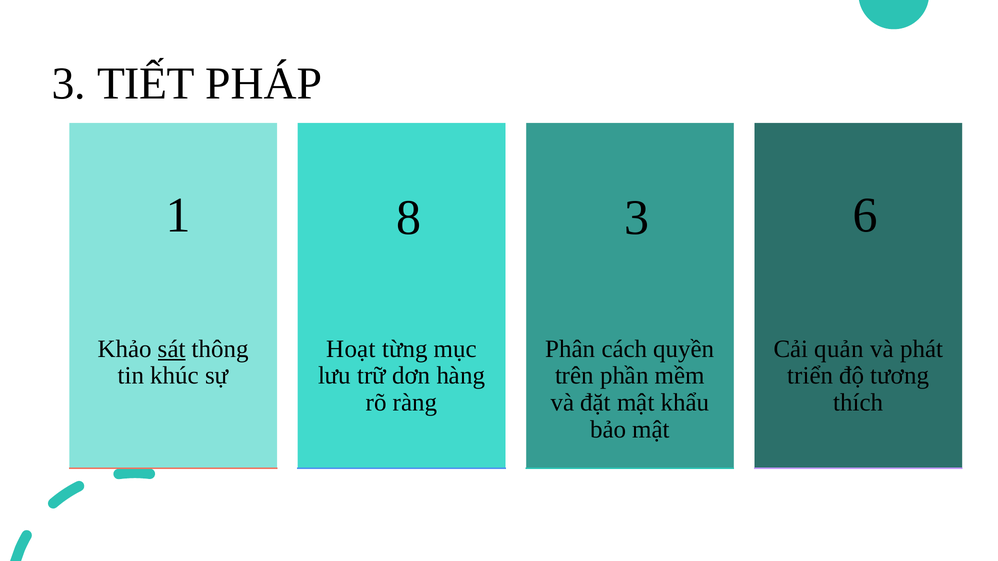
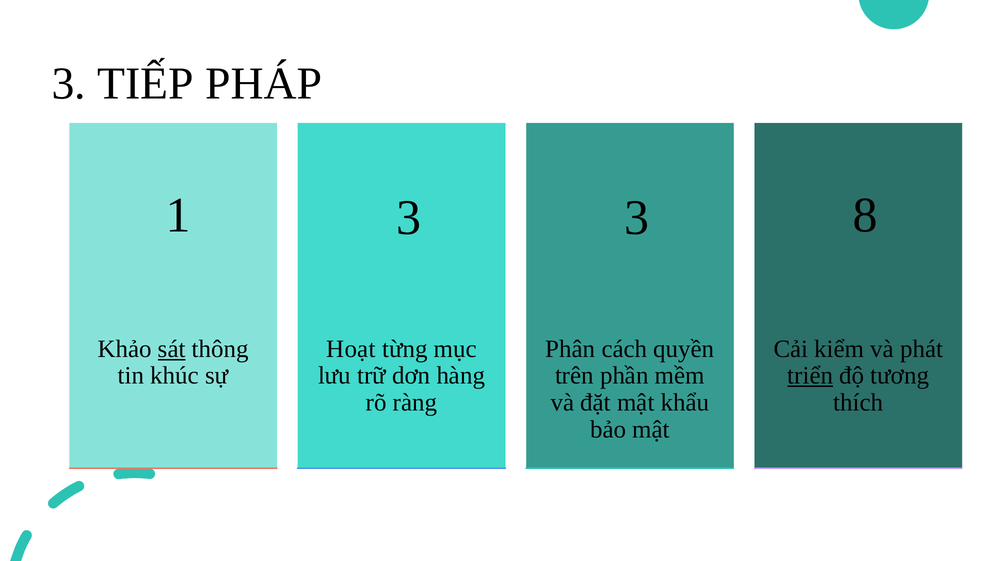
TIẾT: TIẾT -> TIẾP
1 8: 8 -> 3
6: 6 -> 8
quản: quản -> kiểm
triển underline: none -> present
